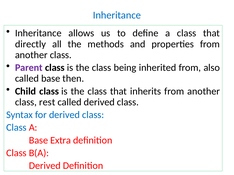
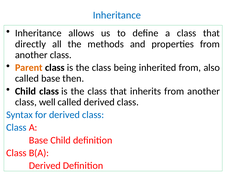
Parent colour: purple -> orange
rest: rest -> well
Base Extra: Extra -> Child
